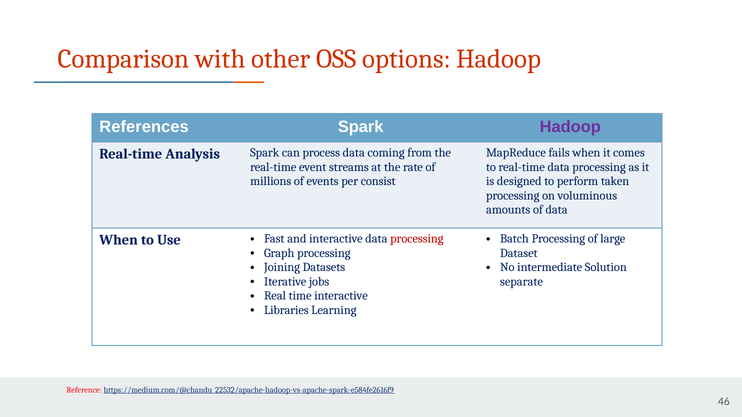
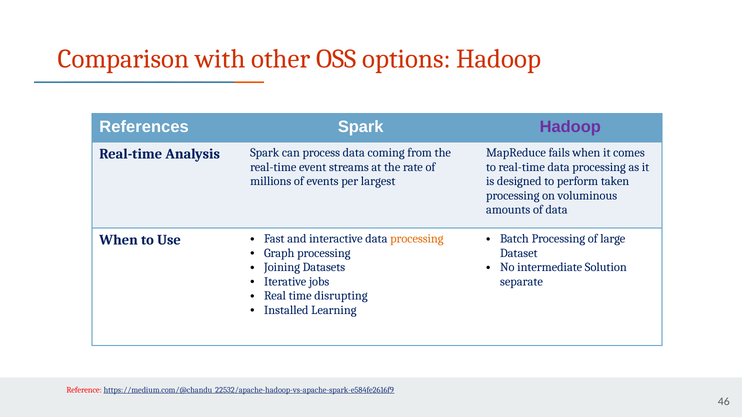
consist: consist -> largest
processing at (417, 239) colour: red -> orange
time interactive: interactive -> disrupting
Libraries: Libraries -> Installed
